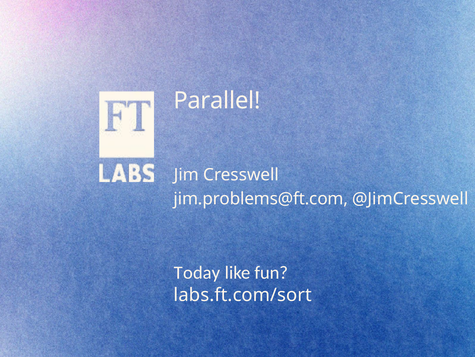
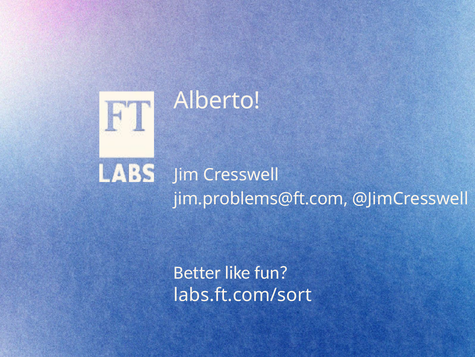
Parallel: Parallel -> Alberto
Today: Today -> Better
